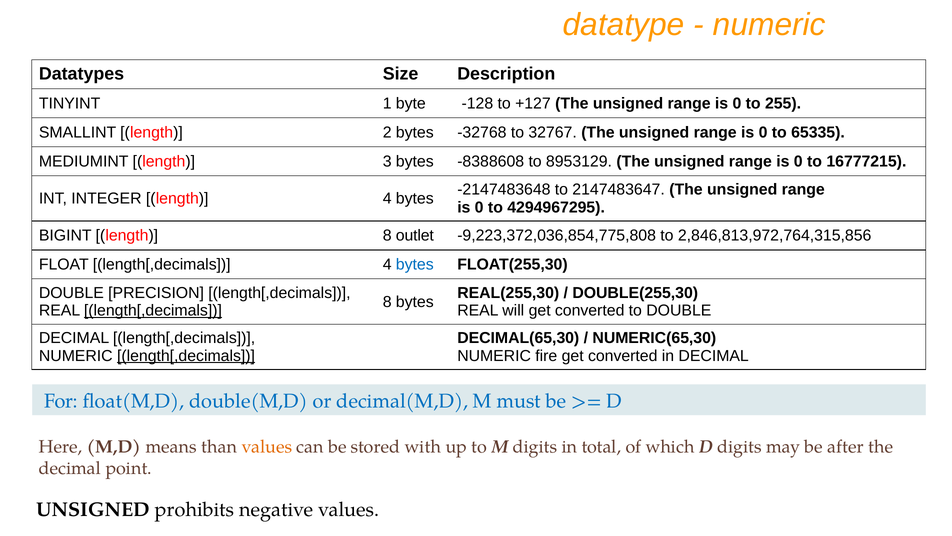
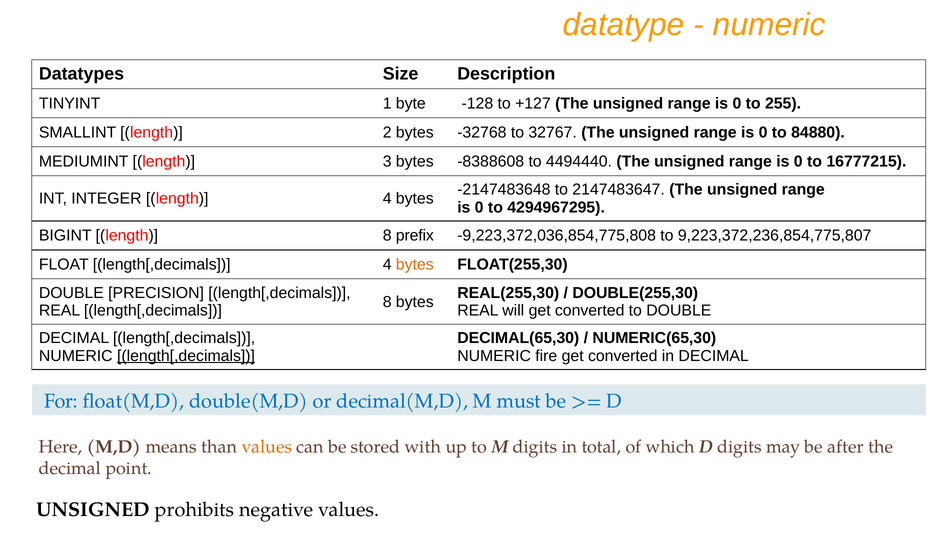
65335: 65335 -> 84880
8953129: 8953129 -> 4494440
outlet: outlet -> prefix
2,846,813,972,764,315,856: 2,846,813,972,764,315,856 -> 9,223,372,236,854,775,807
bytes at (415, 264) colour: blue -> orange
length[,decimals at (153, 310) underline: present -> none
